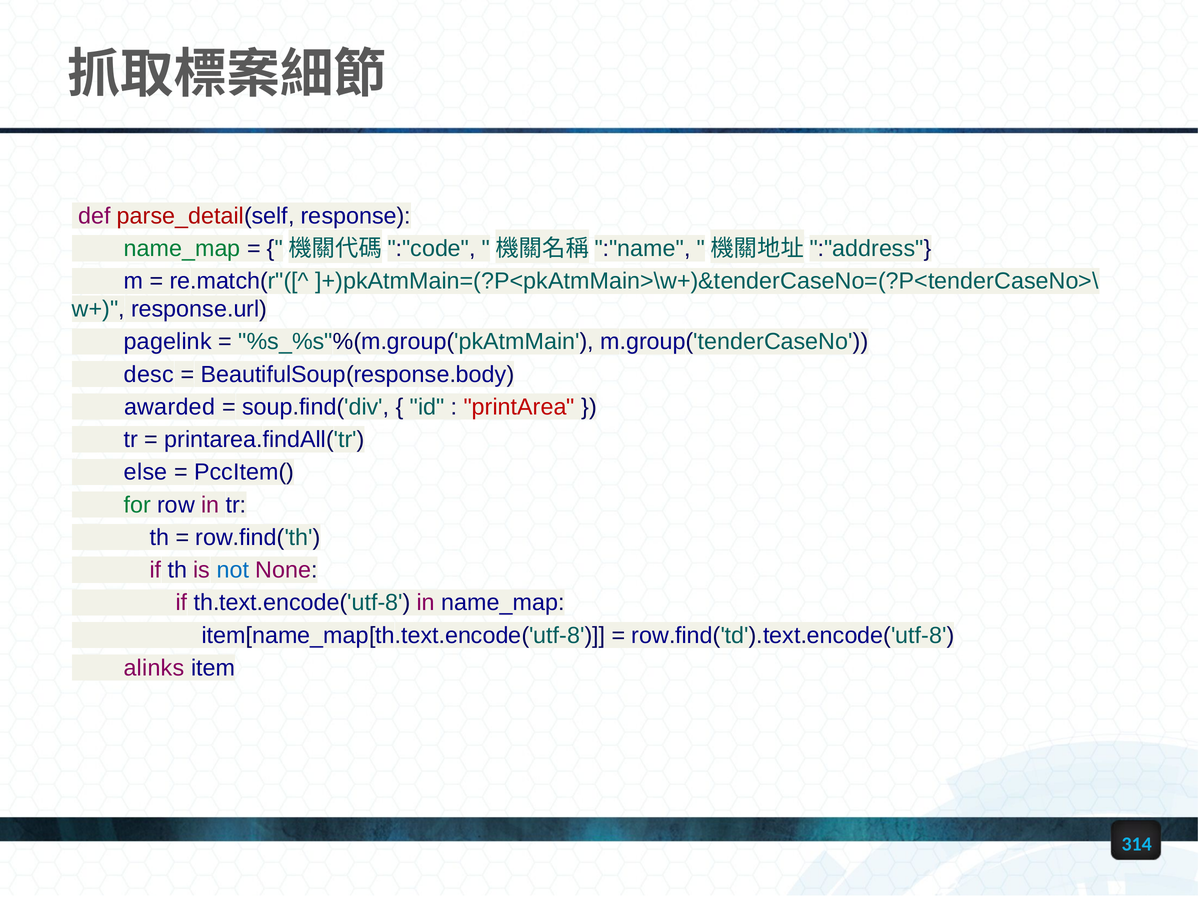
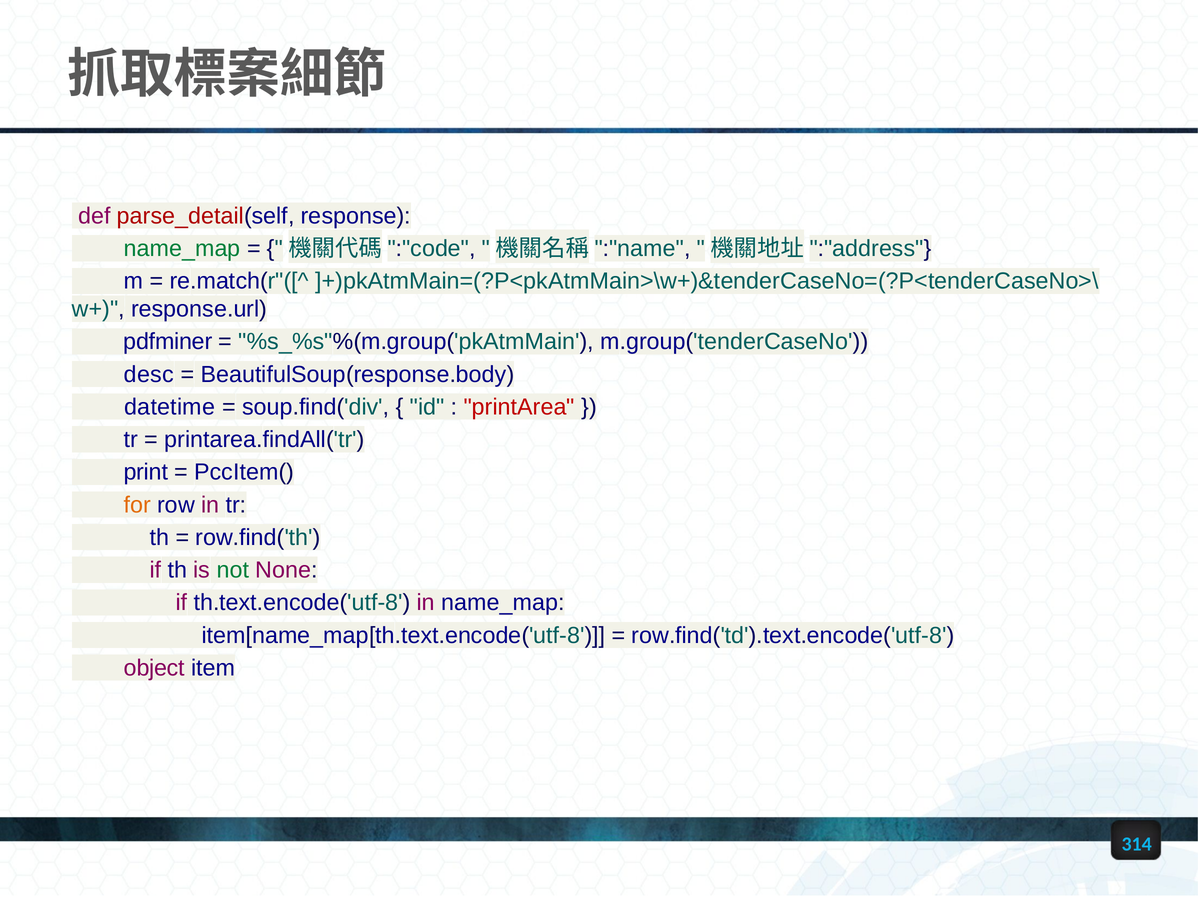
pagelink: pagelink -> pdfminer
awarded: awarded -> datetime
else: else -> print
for colour: green -> orange
not colour: blue -> green
alinks: alinks -> object
